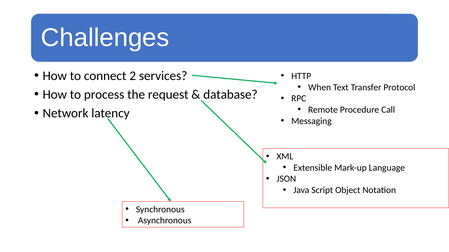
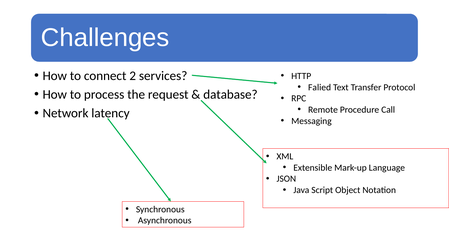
When: When -> Falied
